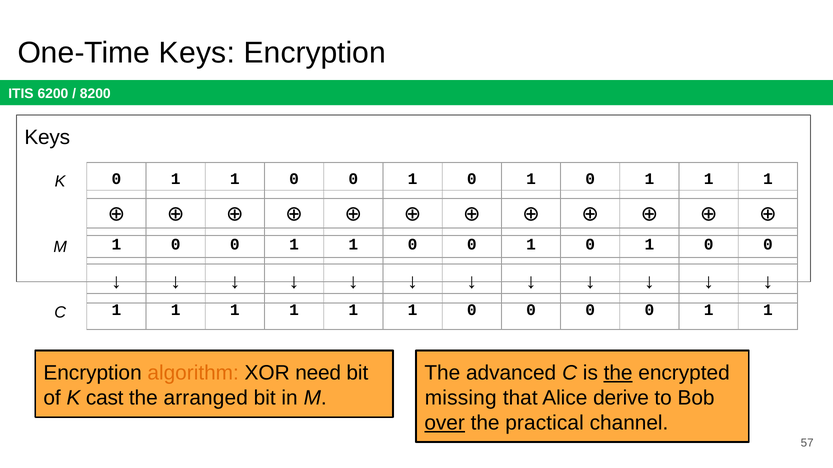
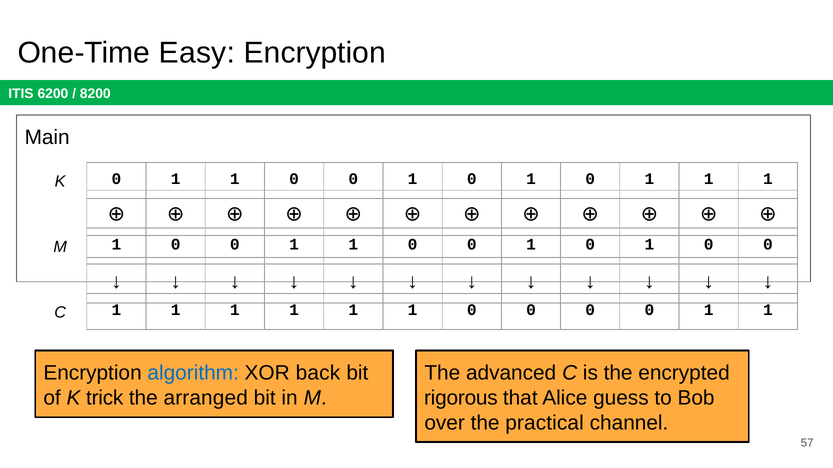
One-Time Keys: Keys -> Easy
Keys at (47, 138): Keys -> Main
algorithm colour: orange -> blue
need: need -> back
the at (618, 373) underline: present -> none
cast: cast -> trick
missing: missing -> rigorous
derive: derive -> guess
over underline: present -> none
